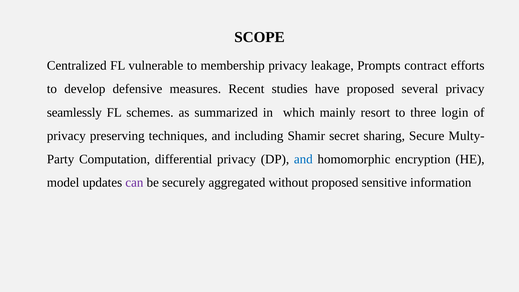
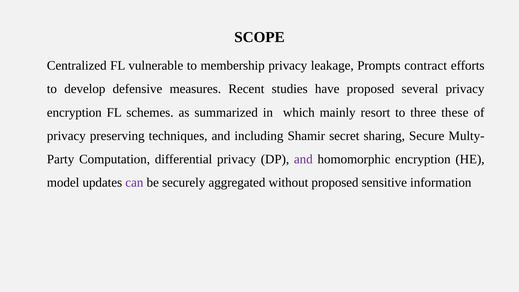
seamlessly at (74, 112): seamlessly -> encryption
login: login -> these
and at (303, 159) colour: blue -> purple
